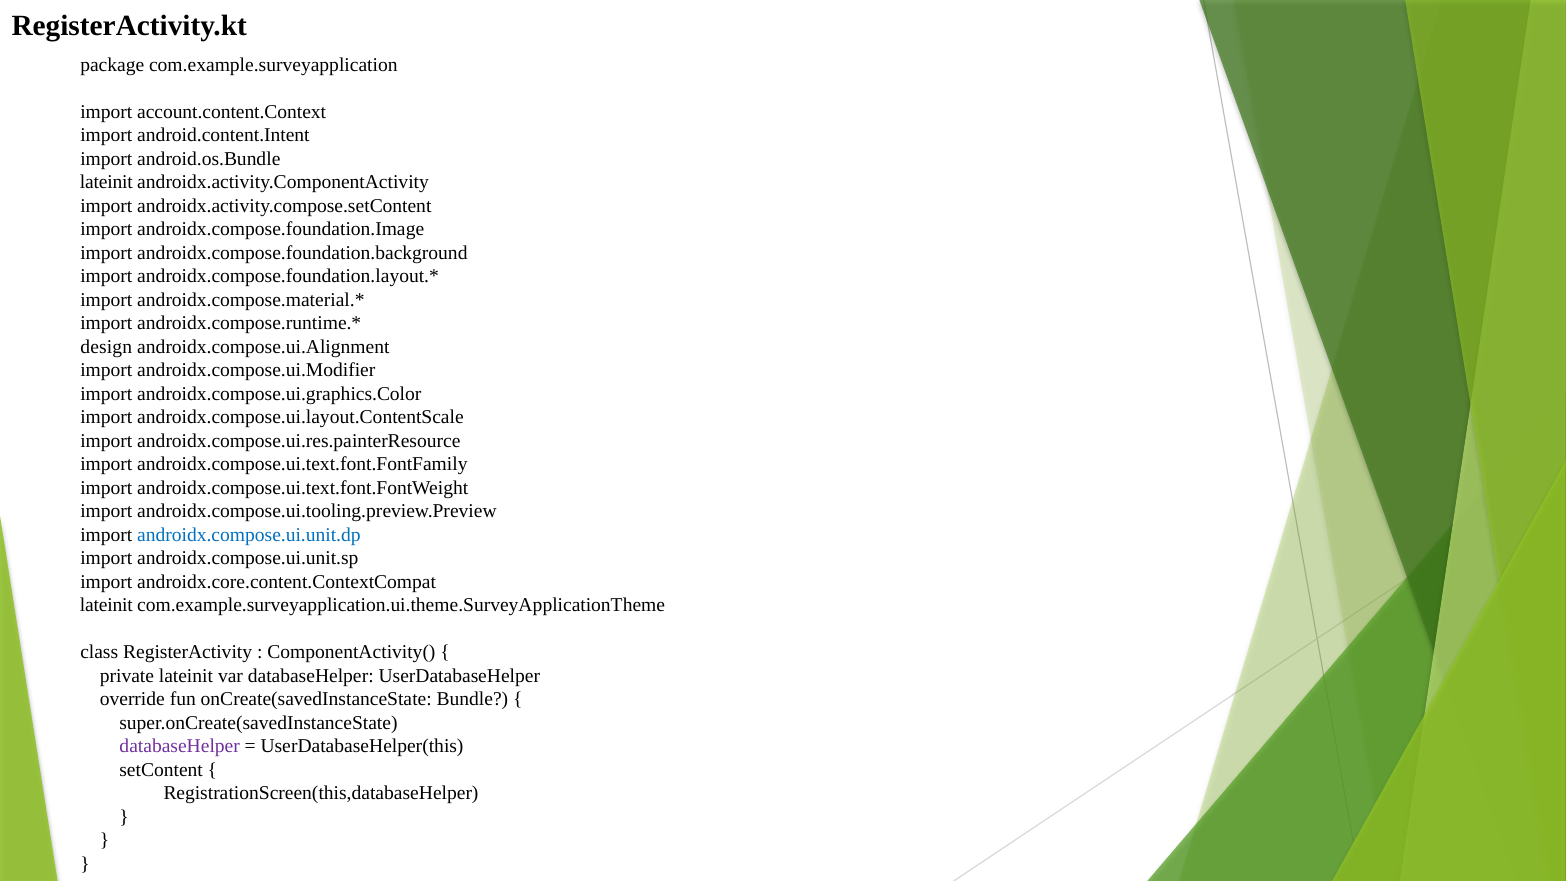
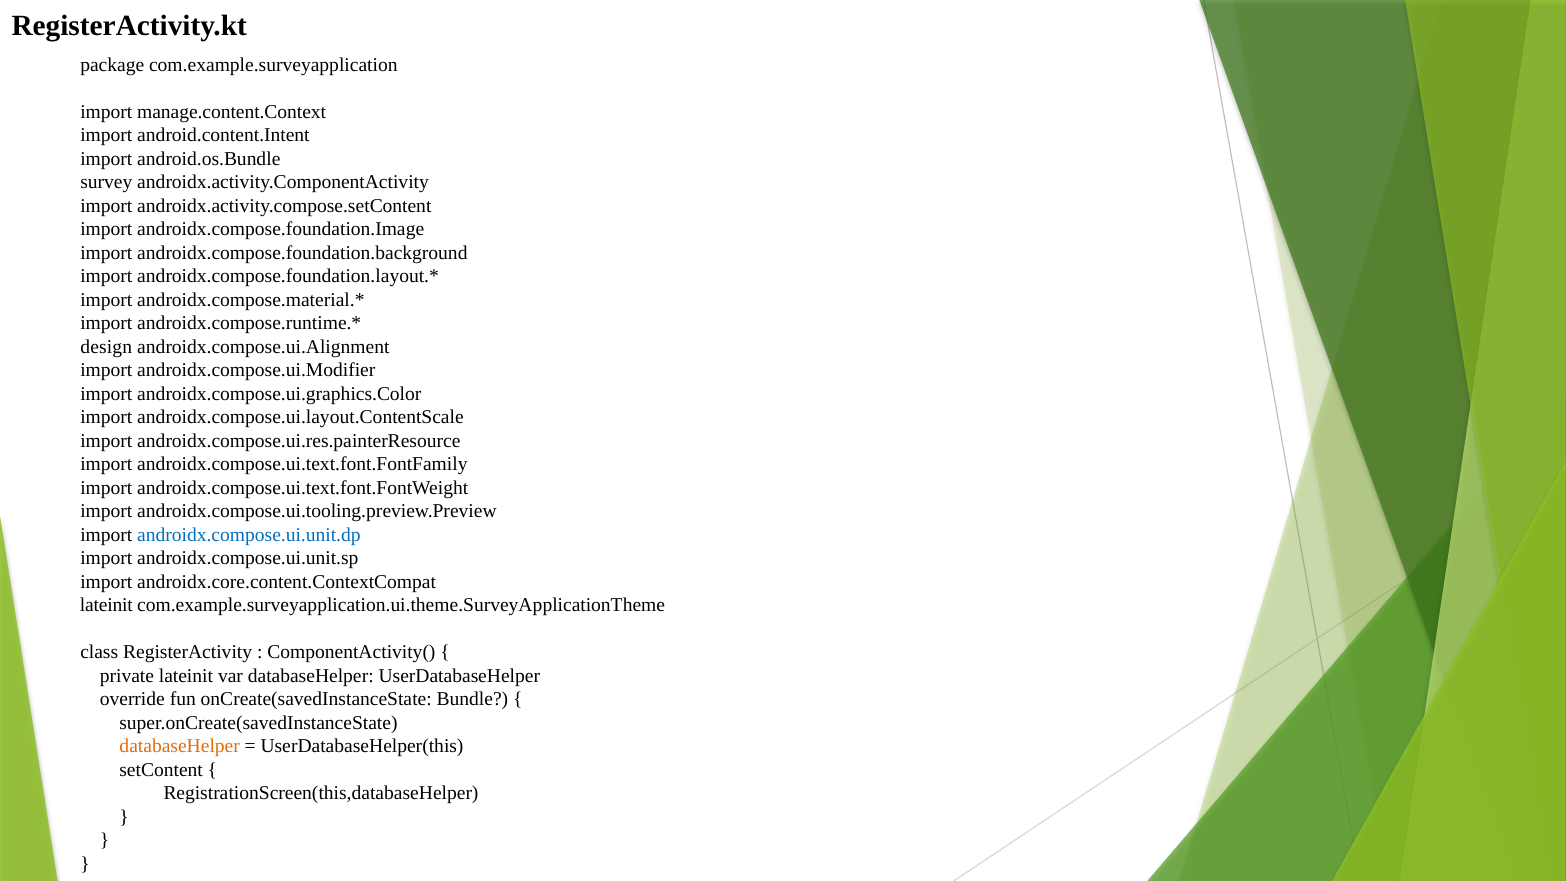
account.content.Context: account.content.Context -> manage.content.Context
lateinit at (106, 182): lateinit -> survey
databaseHelper at (180, 746) colour: purple -> orange
